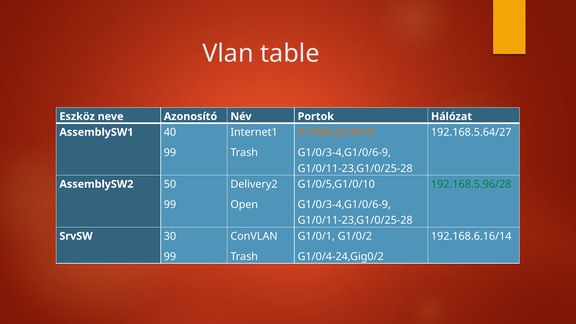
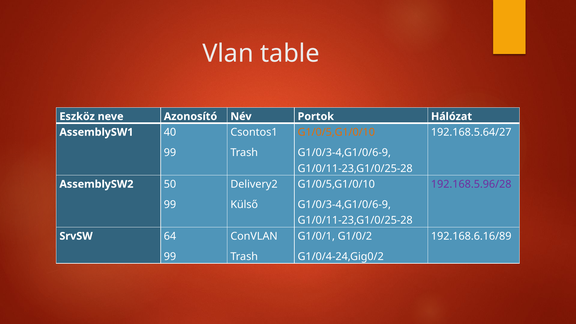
Internet1: Internet1 -> Csontos1
192.168.5.96/28 colour: green -> purple
Open: Open -> Külső
192.168.6.16/14: 192.168.6.16/14 -> 192.168.6.16/89
30: 30 -> 64
